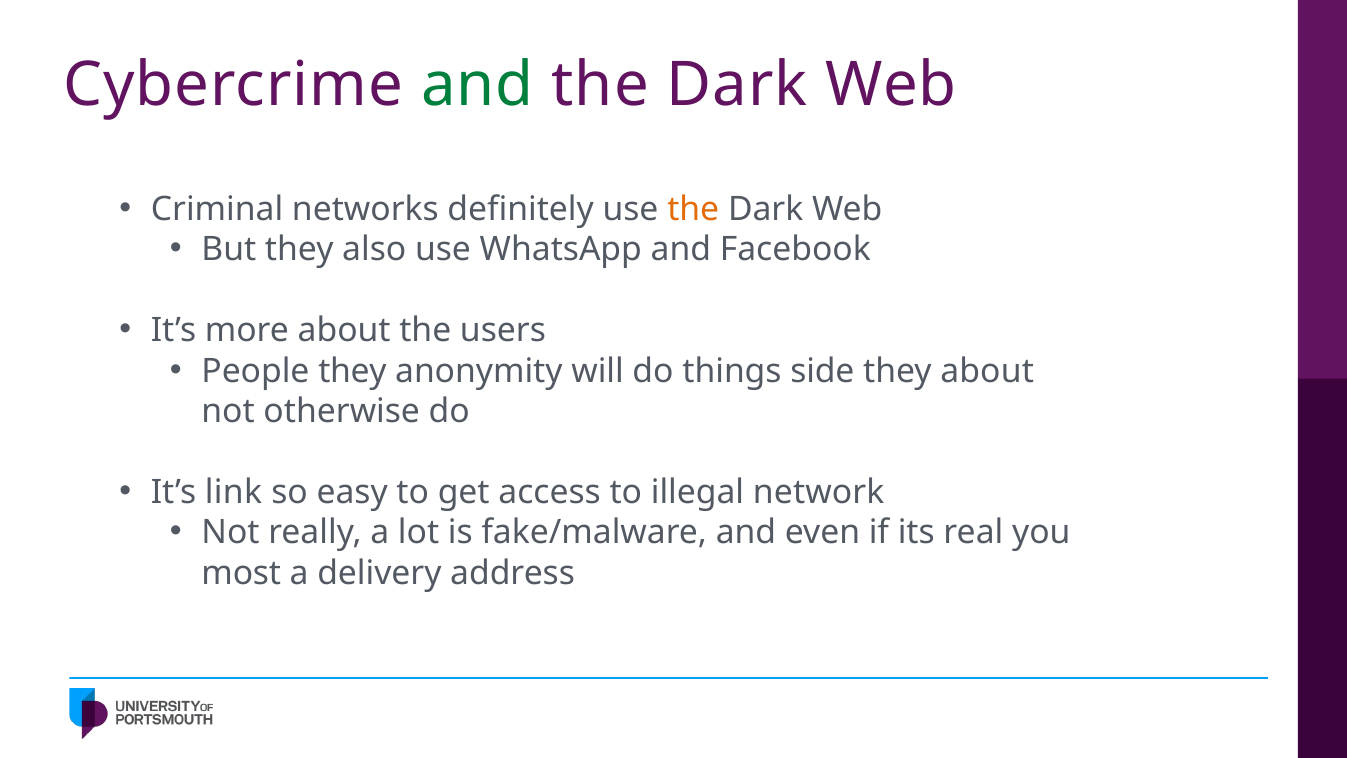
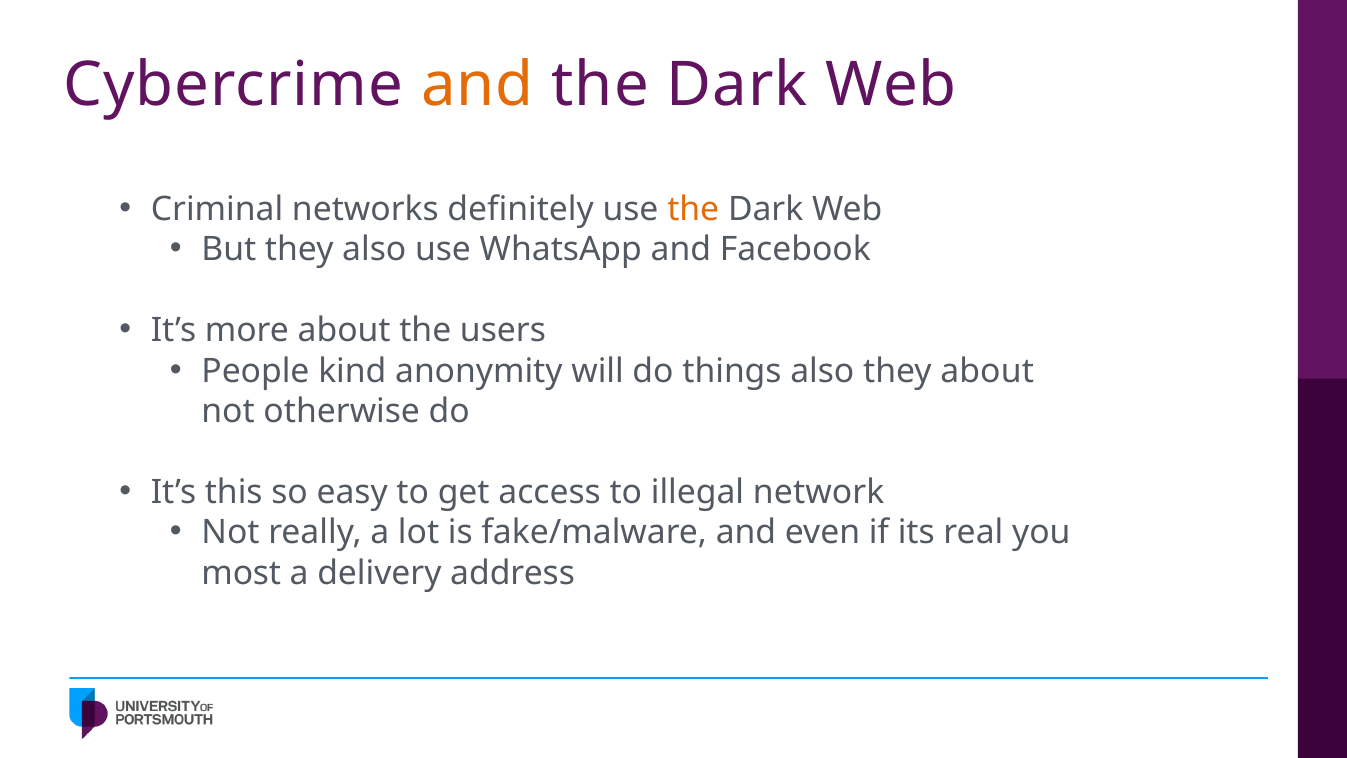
and at (477, 85) colour: green -> orange
People they: they -> kind
things side: side -> also
link: link -> this
